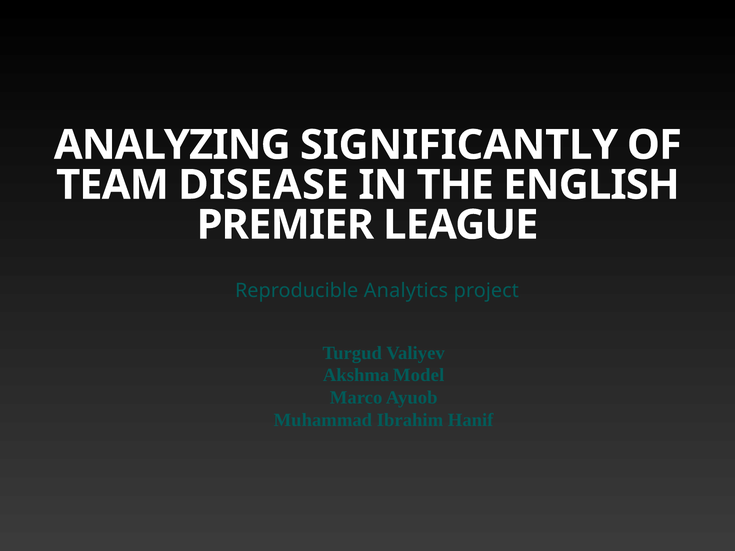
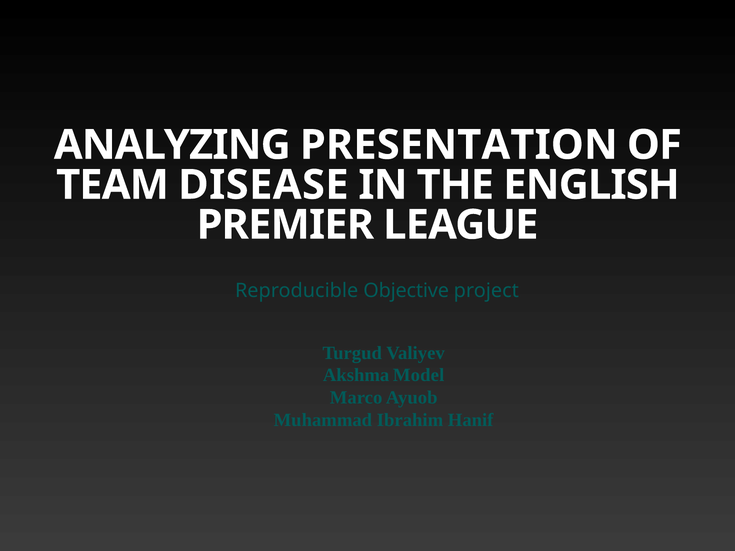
SIGNIFICANTLY: SIGNIFICANTLY -> PRESENTATION
Analytics: Analytics -> Objective
